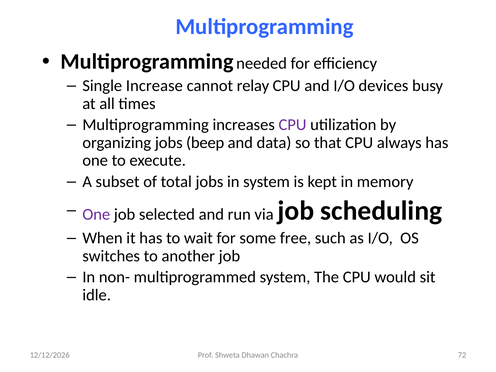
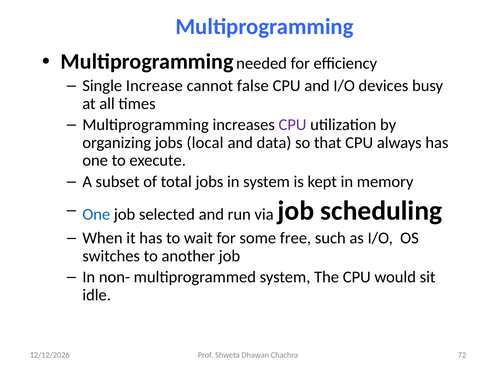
relay: relay -> false
beep: beep -> local
One at (96, 215) colour: purple -> blue
